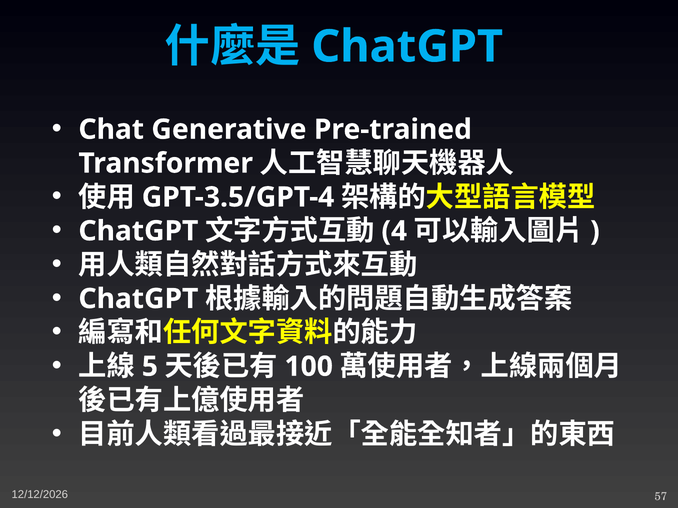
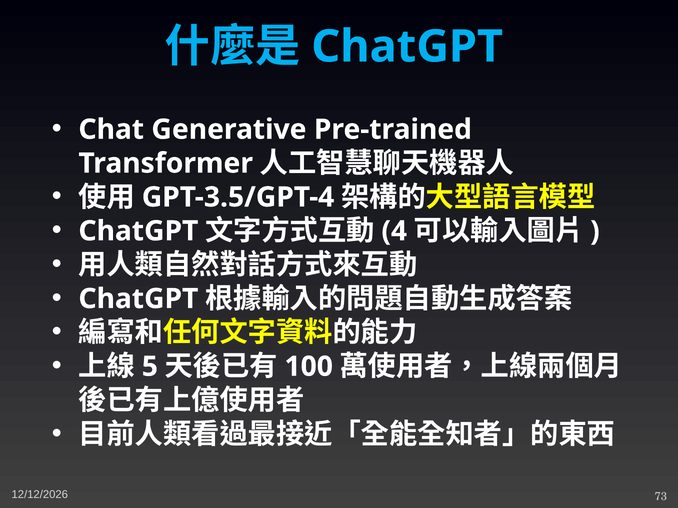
57: 57 -> 73
